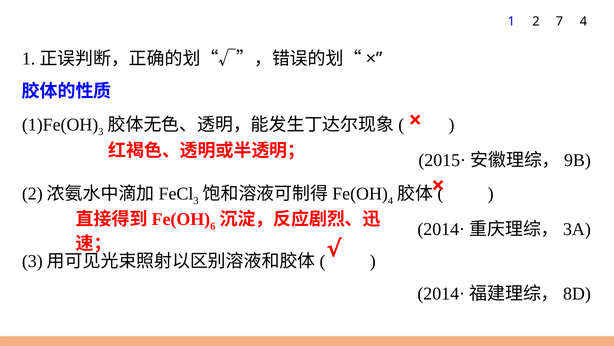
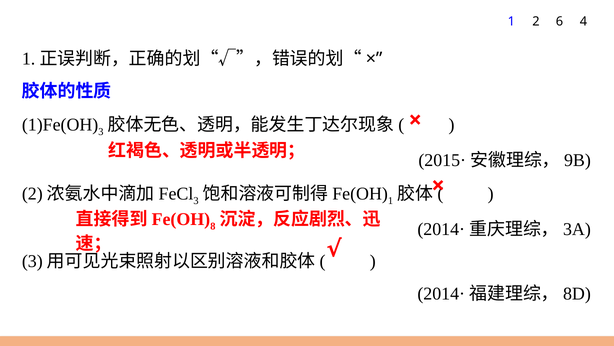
7: 7 -> 6
4 at (391, 201): 4 -> 1
6: 6 -> 8
